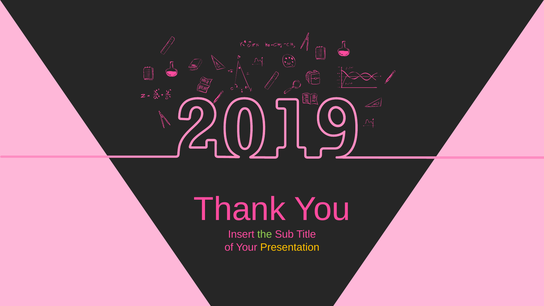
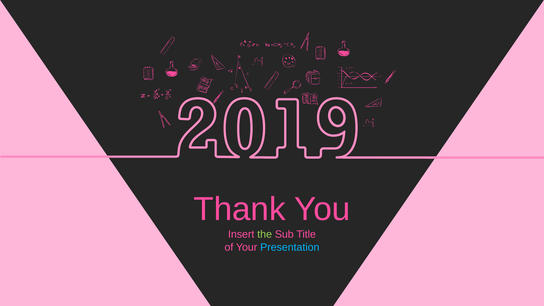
Presentation colour: yellow -> light blue
